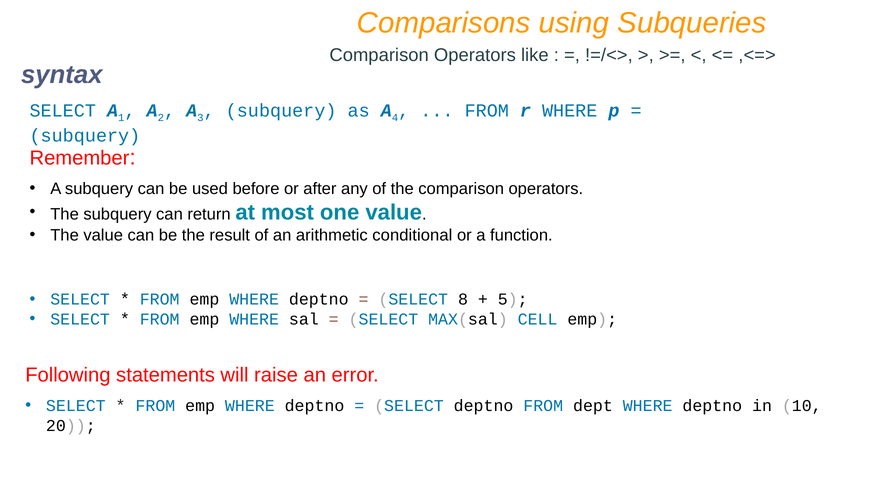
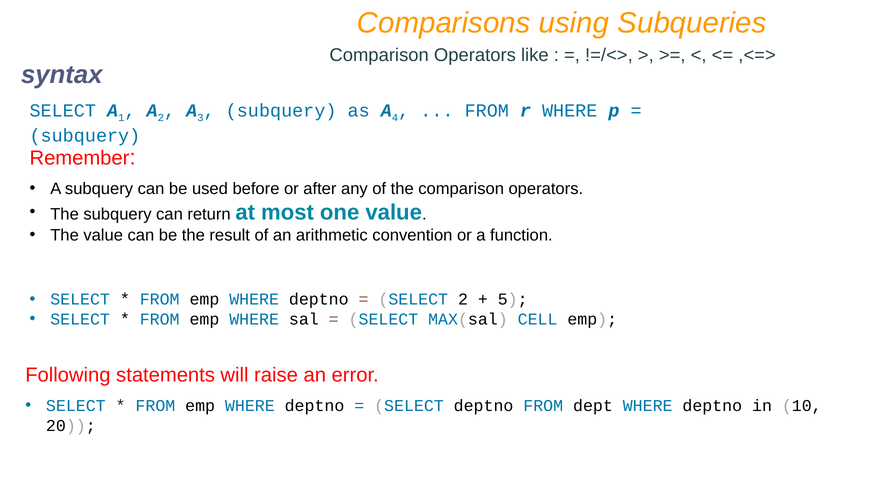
conditional: conditional -> convention
SELECT 8: 8 -> 2
